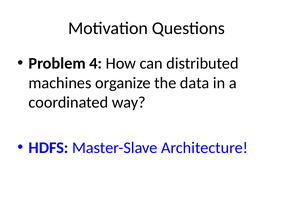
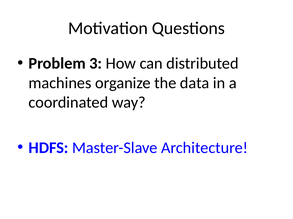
4: 4 -> 3
